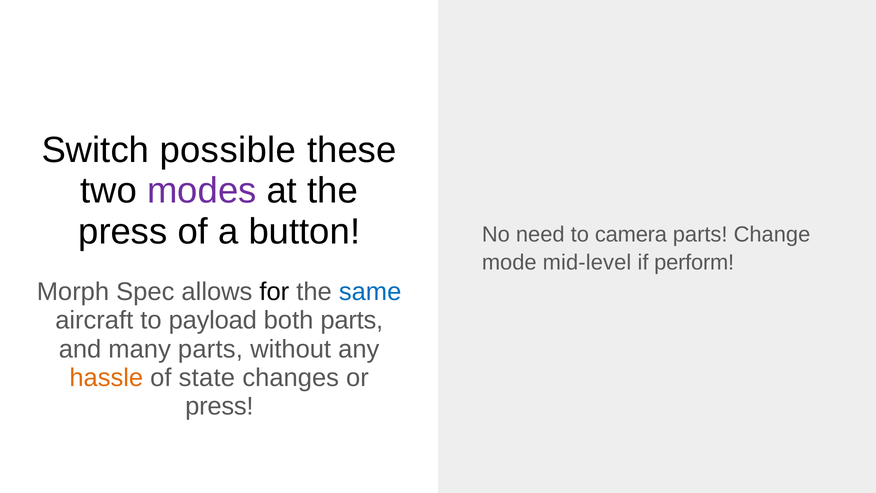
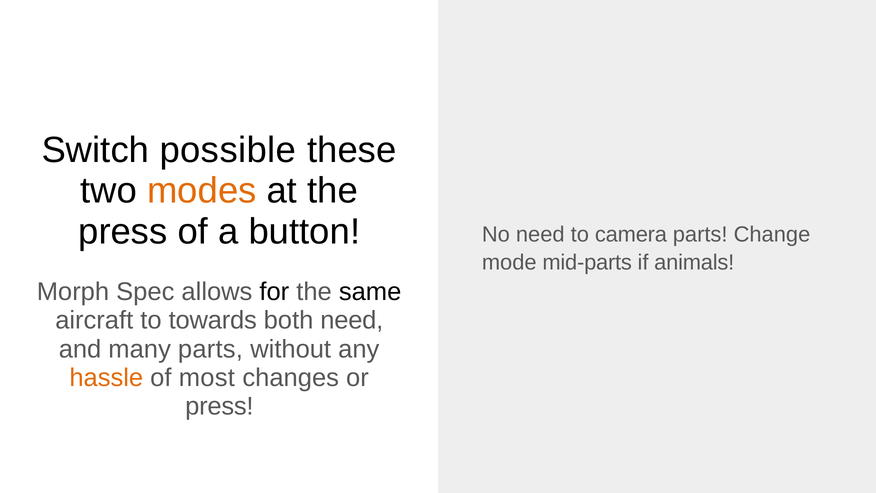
modes colour: purple -> orange
mid-level: mid-level -> mid-parts
perform: perform -> animals
same colour: blue -> black
payload: payload -> towards
both parts: parts -> need
state: state -> most
